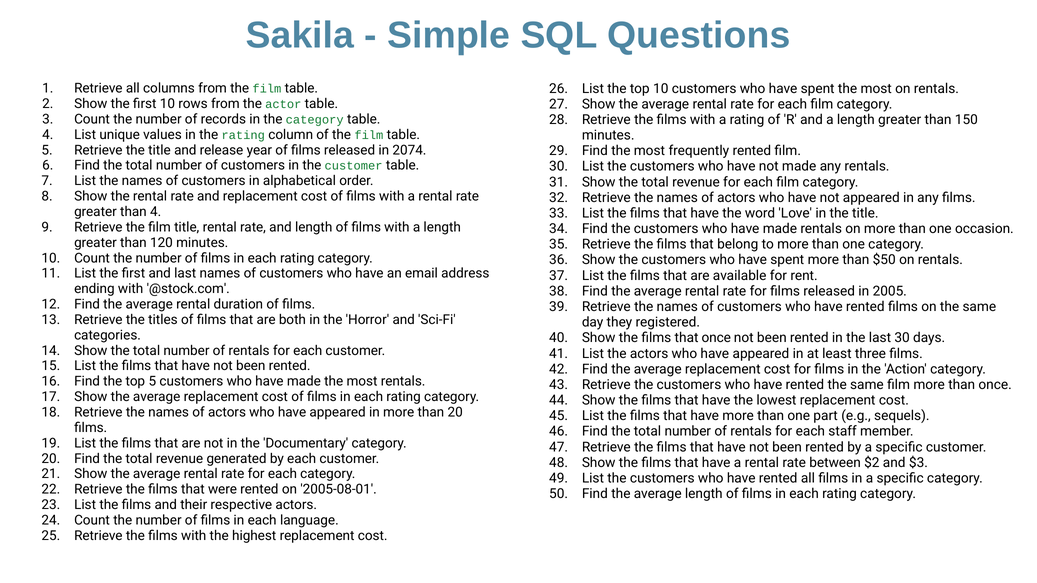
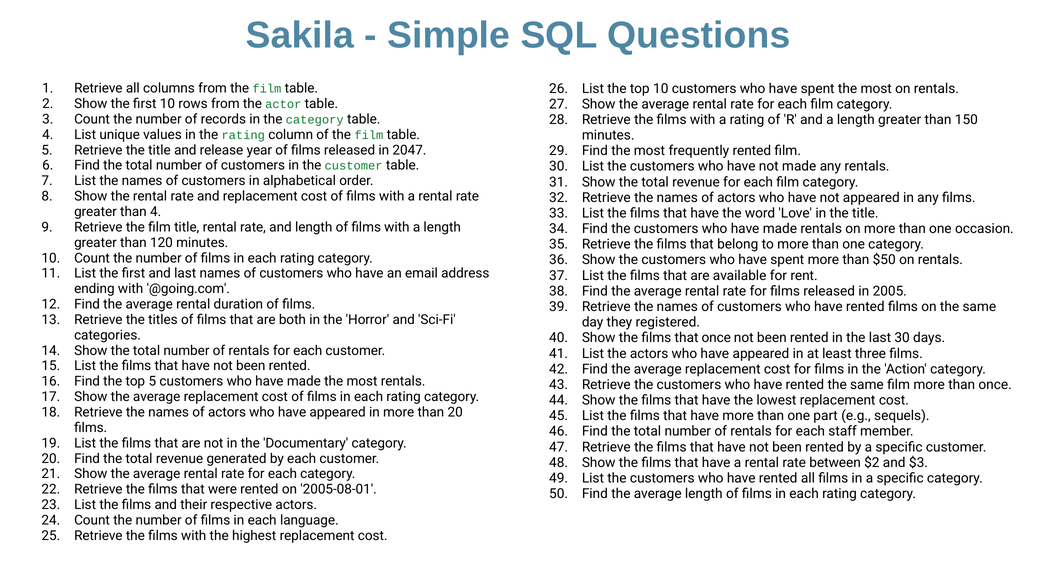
2074: 2074 -> 2047
@stock.com: @stock.com -> @going.com
